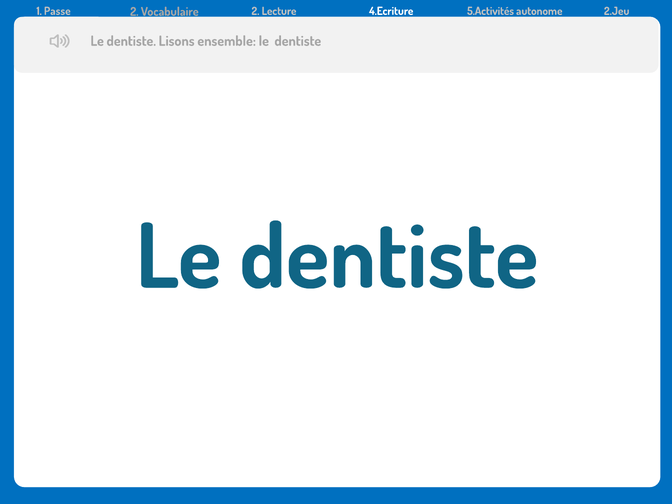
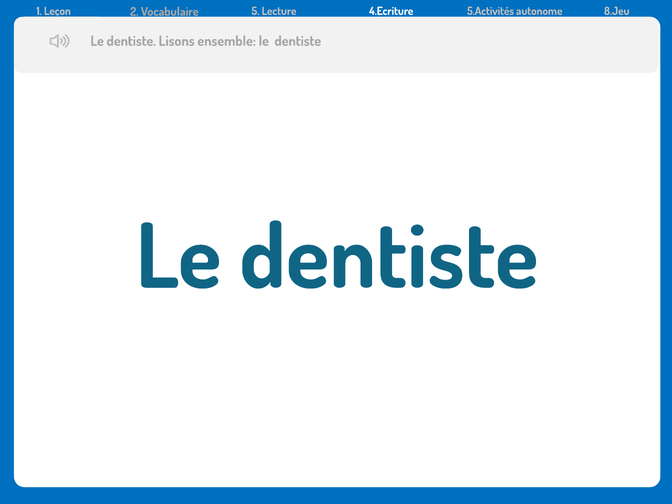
Passe: Passe -> Leçon
Vocabulaire 2: 2 -> 5
2.Jeu: 2.Jeu -> 8.Jeu
